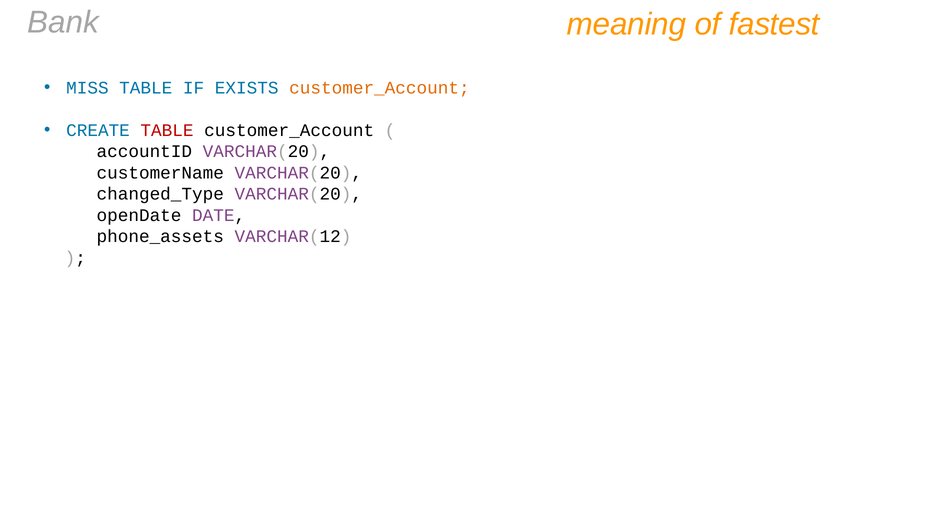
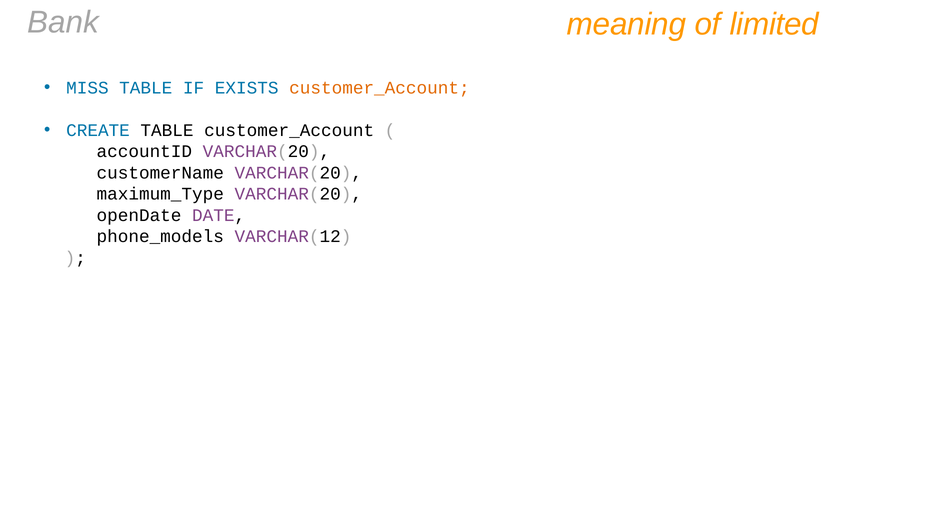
fastest: fastest -> limited
TABLE at (167, 130) colour: red -> black
changed_Type: changed_Type -> maximum_Type
phone_assets: phone_assets -> phone_models
